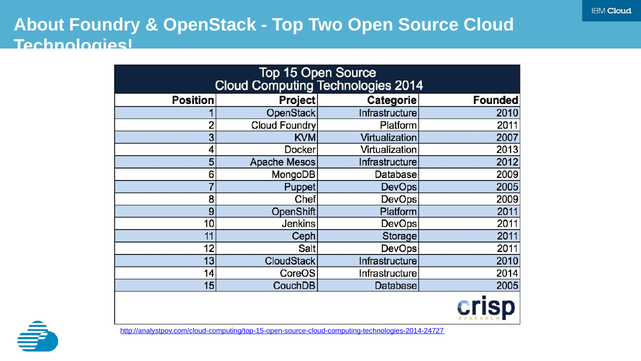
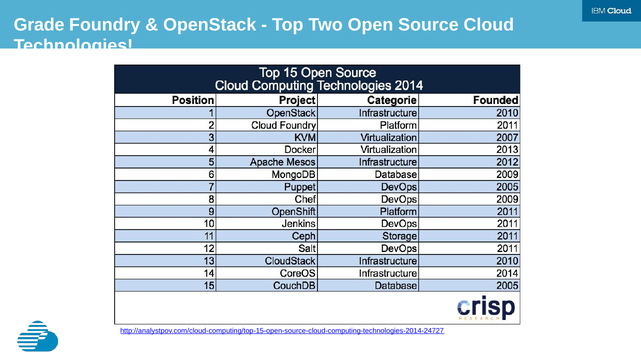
About: About -> Grade
